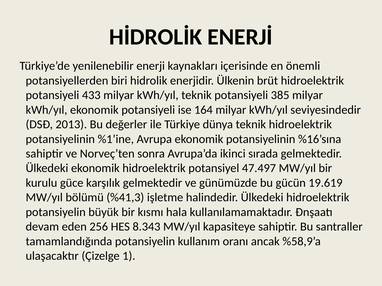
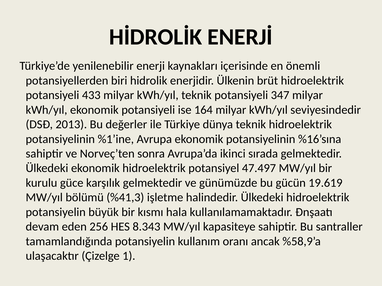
385: 385 -> 347
